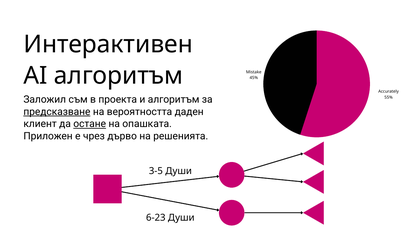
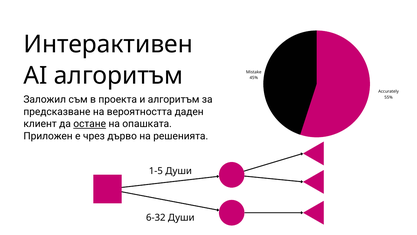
предсказване underline: present -> none
3-5: 3-5 -> 1-5
6-23: 6-23 -> 6-32
